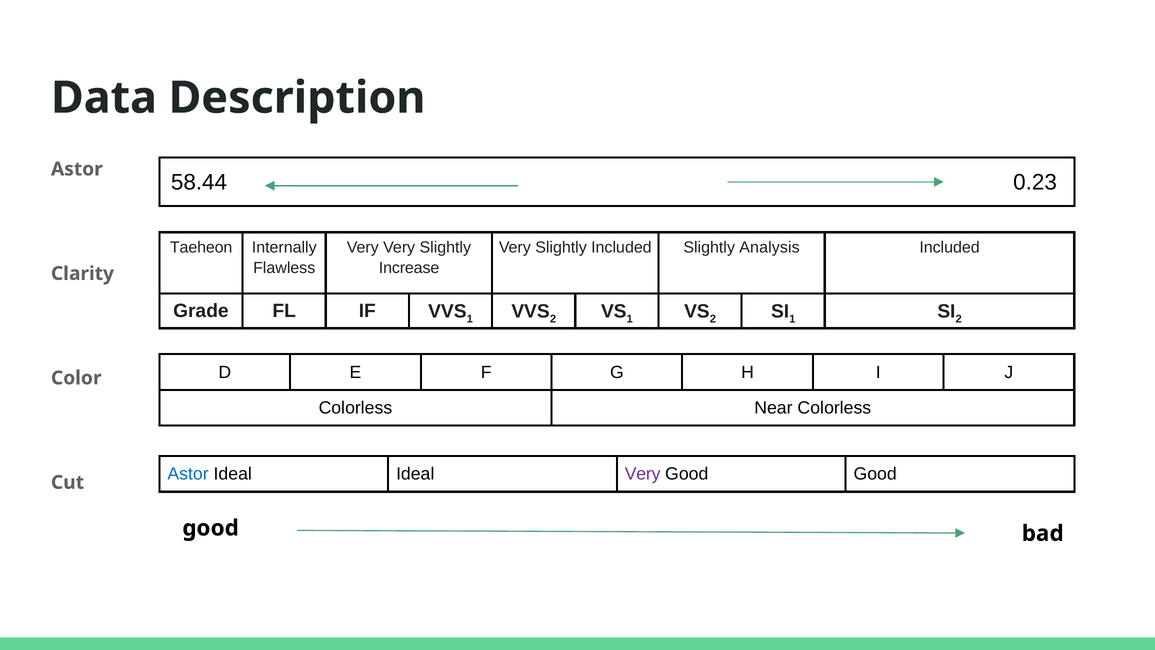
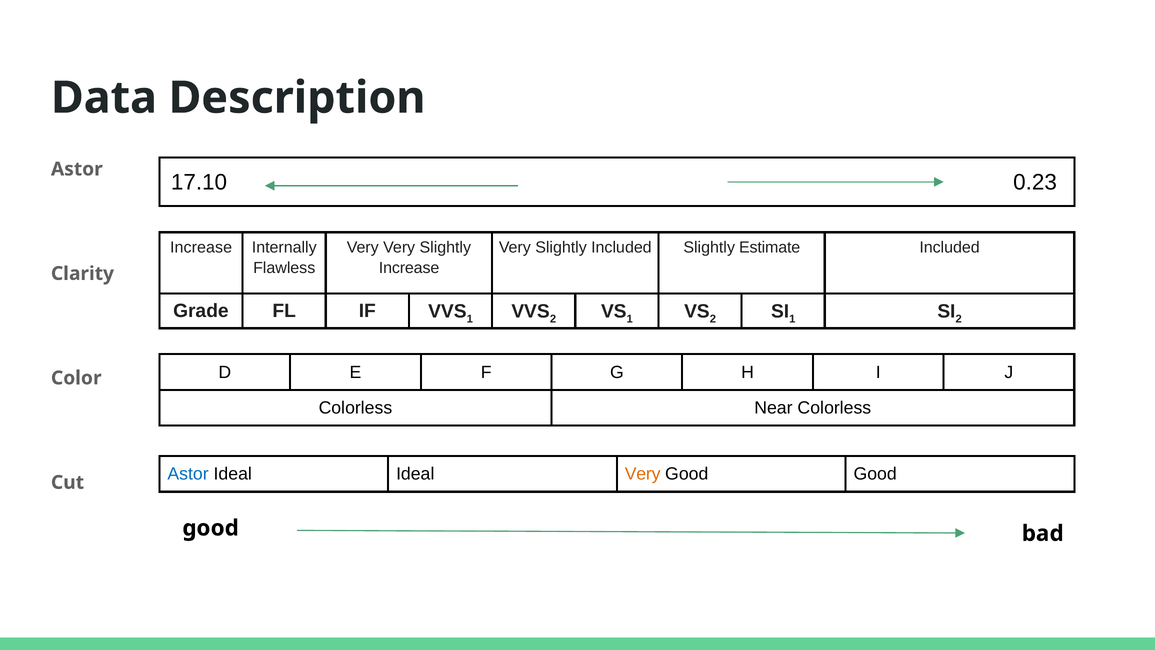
58.44: 58.44 -> 17.10
Taeheon at (201, 247): Taeheon -> Increase
Analysis: Analysis -> Estimate
Very at (643, 474) colour: purple -> orange
